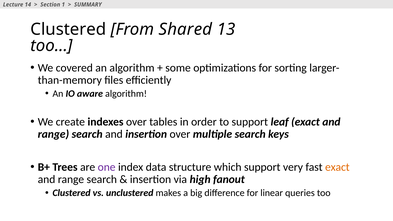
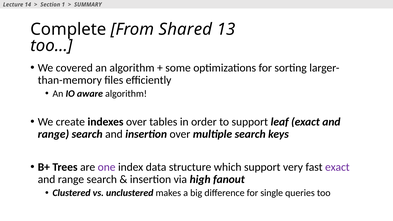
Clustered at (68, 29): Clustered -> Complete
exact at (337, 167) colour: orange -> purple
linear: linear -> single
